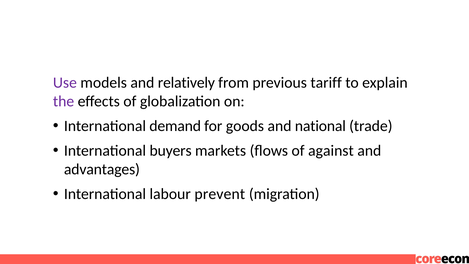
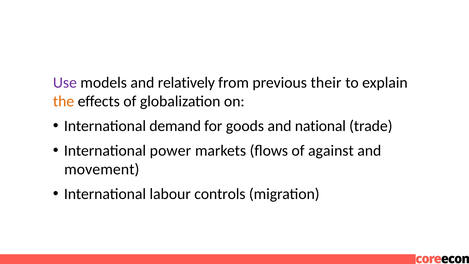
tariff: tariff -> their
the colour: purple -> orange
buyers: buyers -> power
advantages: advantages -> movement
prevent: prevent -> controls
